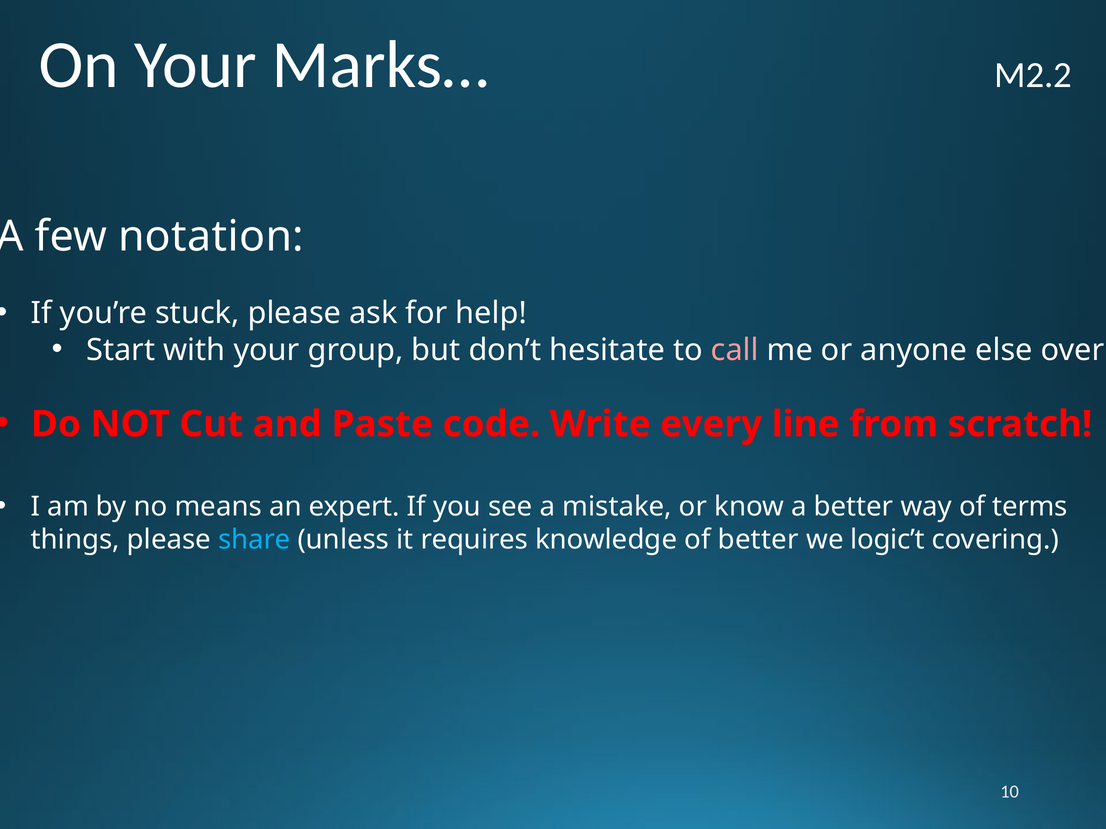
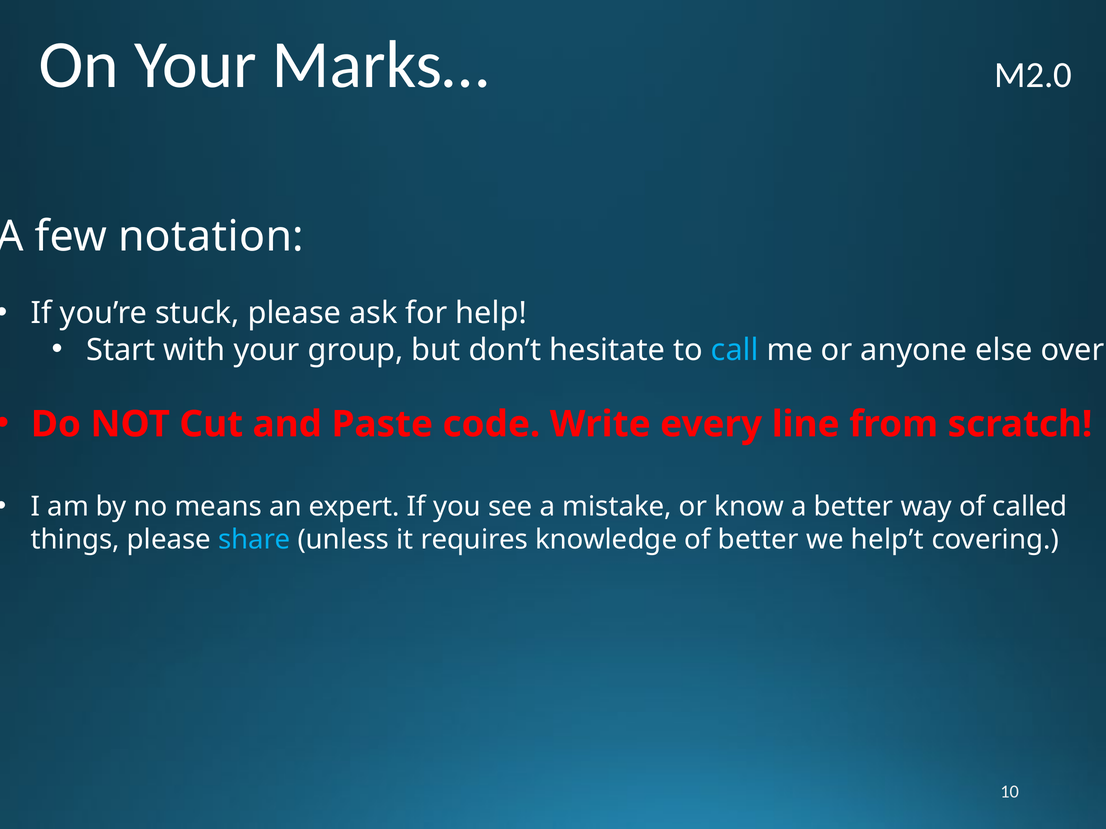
M2.2: M2.2 -> M2.0
call colour: pink -> light blue
terms: terms -> called
logic’t: logic’t -> help’t
